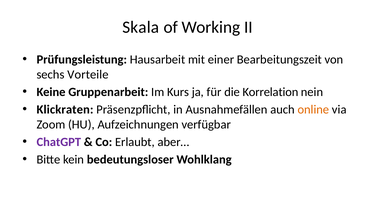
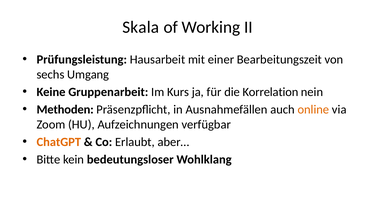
Vorteile: Vorteile -> Umgang
Klickraten: Klickraten -> Methoden
ChatGPT colour: purple -> orange
